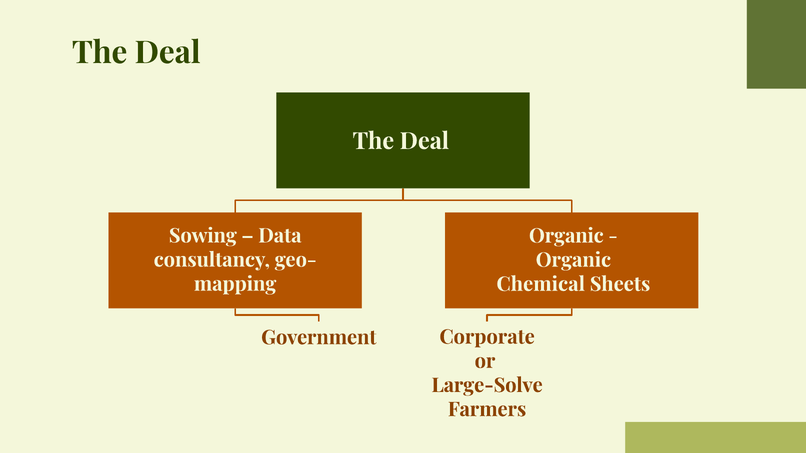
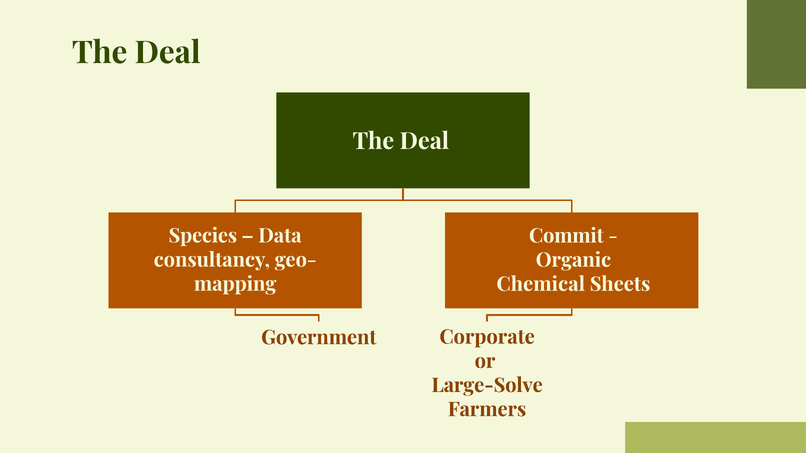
Sowing: Sowing -> Species
Organic at (566, 236): Organic -> Commit
